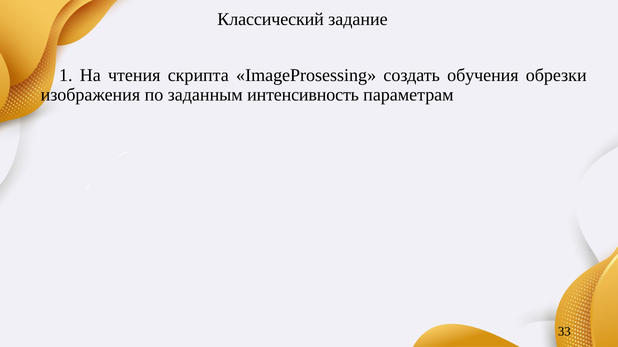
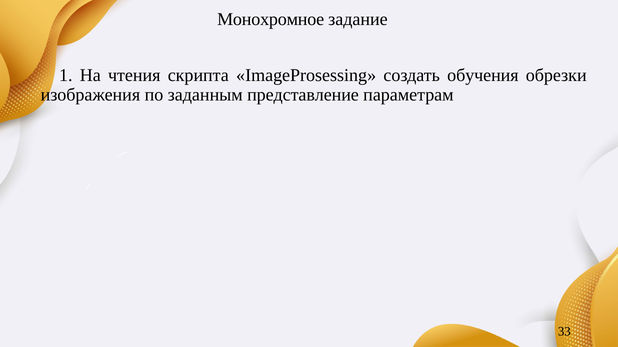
Классический: Классический -> Монохромное
интенсивность: интенсивность -> представление
